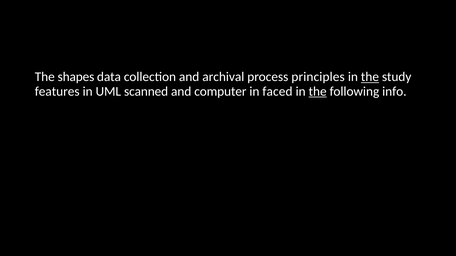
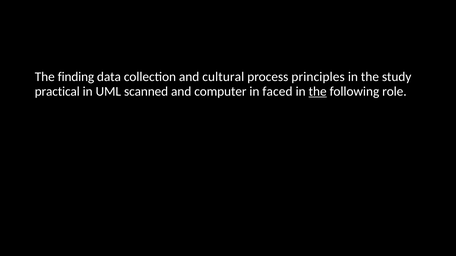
shapes: shapes -> finding
archival: archival -> cultural
the at (370, 77) underline: present -> none
features: features -> practical
info: info -> role
